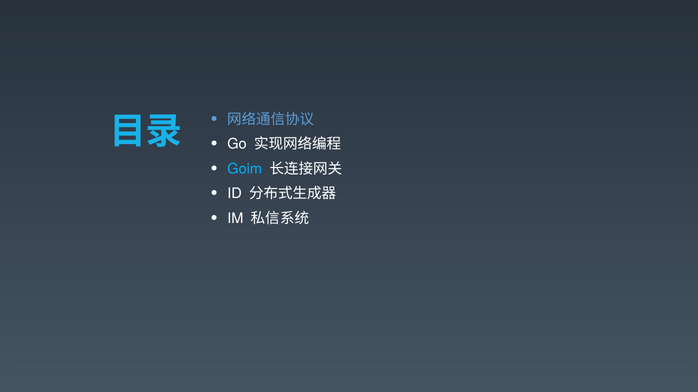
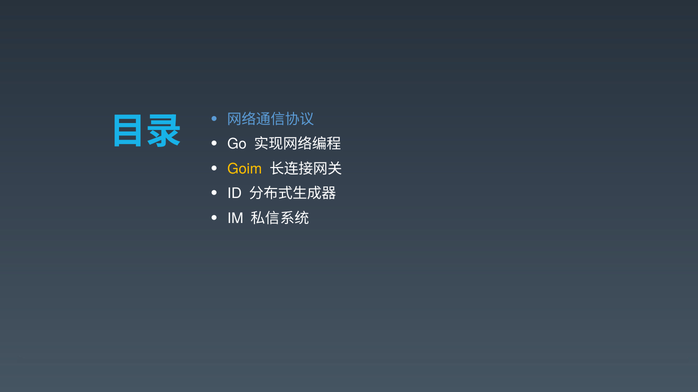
Goim colour: light blue -> yellow
